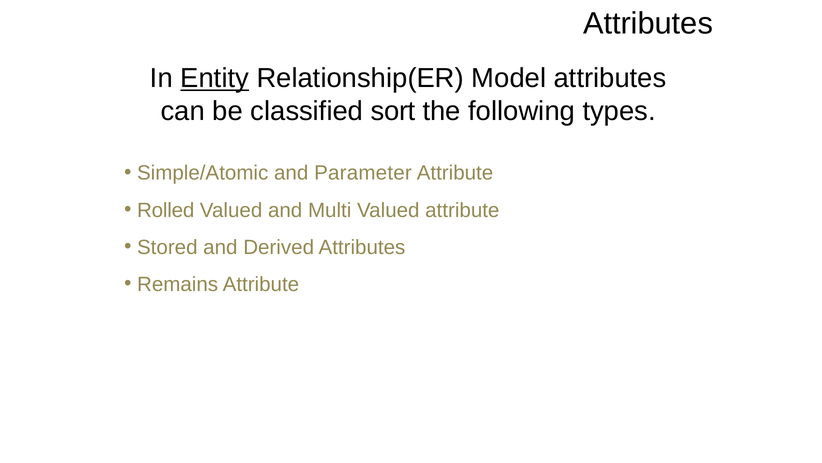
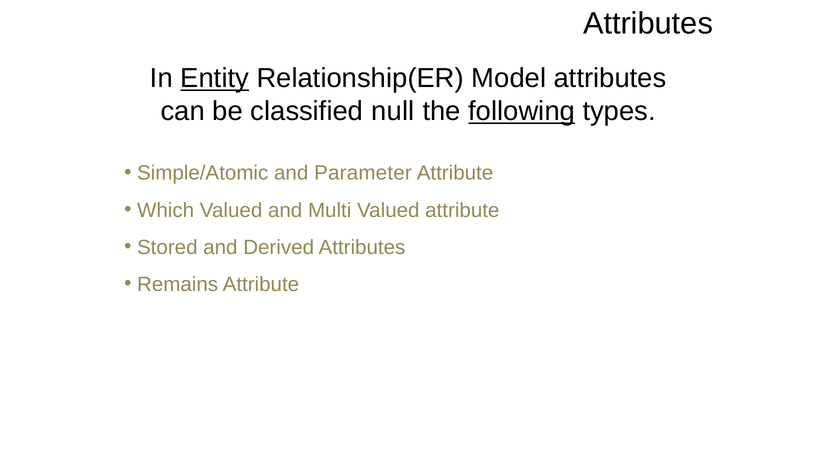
sort: sort -> null
following underline: none -> present
Rolled: Rolled -> Which
